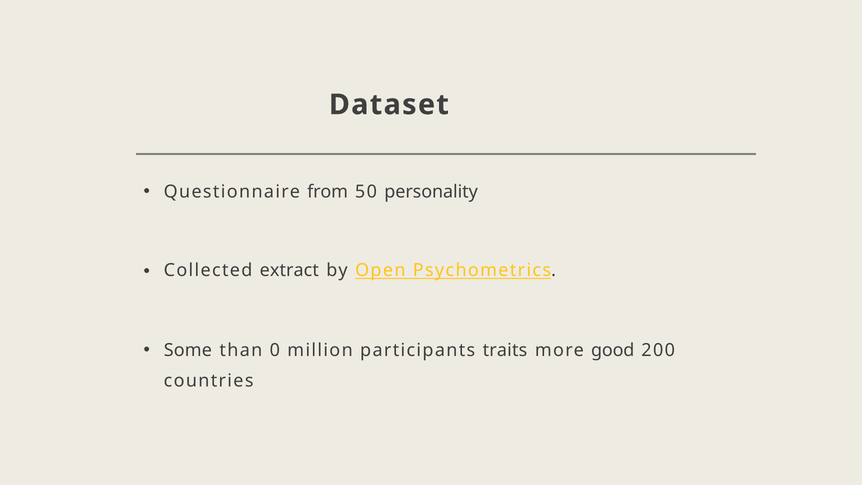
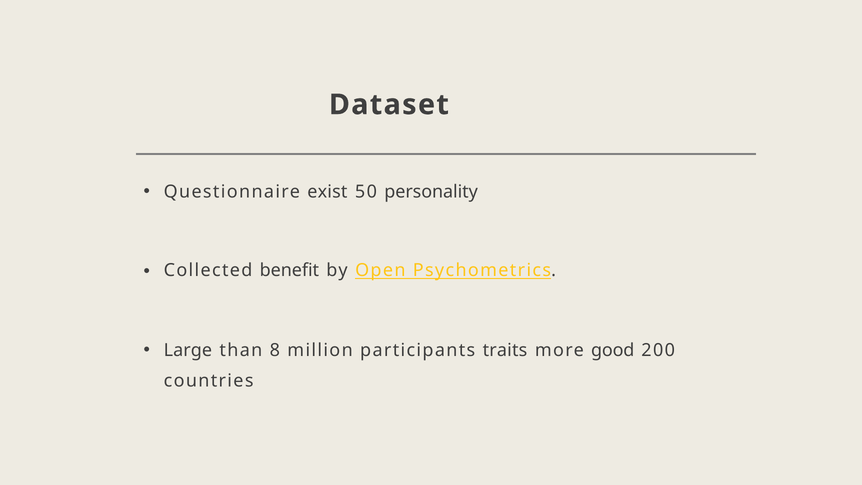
from: from -> exist
extract: extract -> benefit
Some: Some -> Large
0: 0 -> 8
